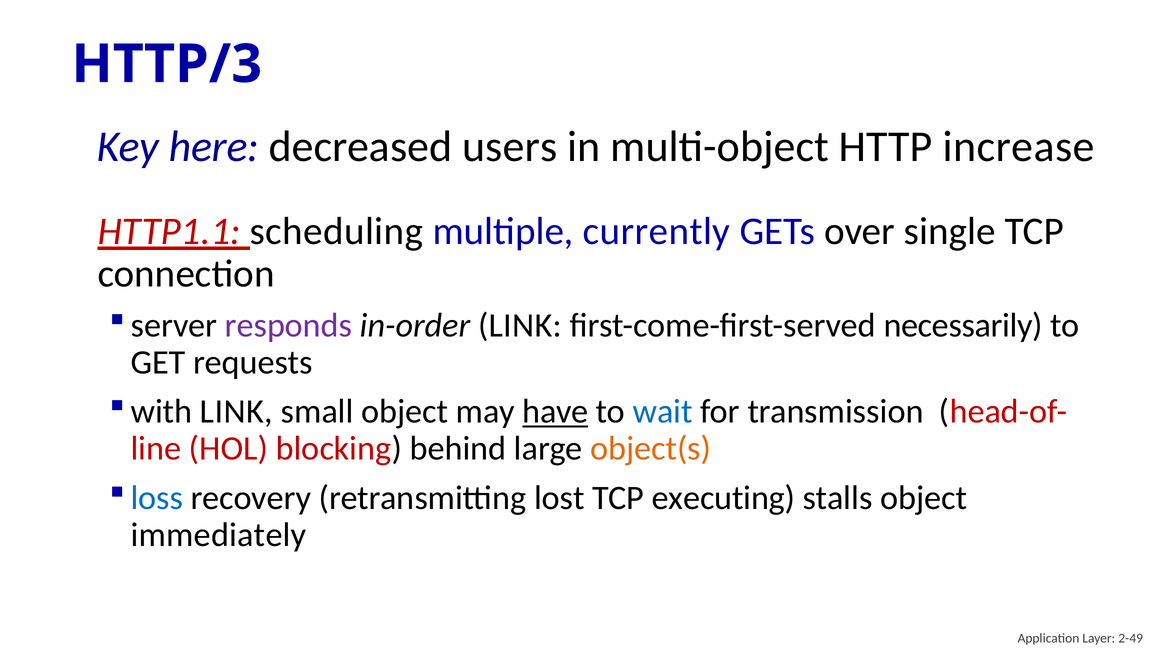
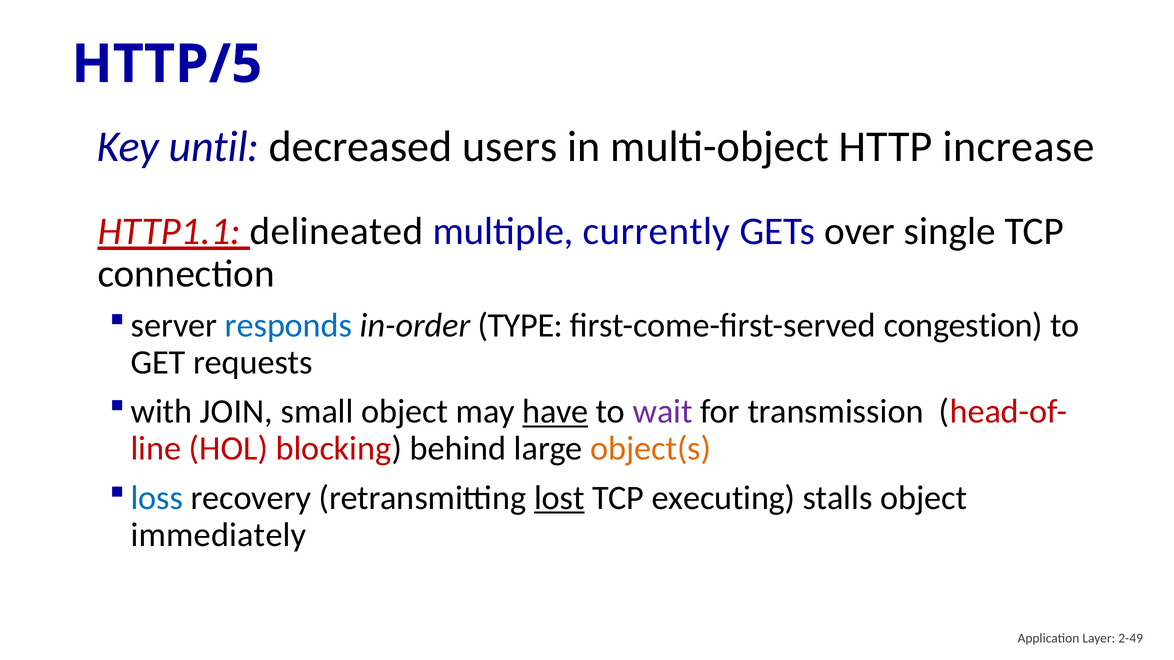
HTTP/3: HTTP/3 -> HTTP/5
here: here -> until
scheduling: scheduling -> delineated
responds colour: purple -> blue
in-order LINK: LINK -> TYPE
necessarily: necessarily -> congestion
with LINK: LINK -> JOIN
wait colour: blue -> purple
lost underline: none -> present
